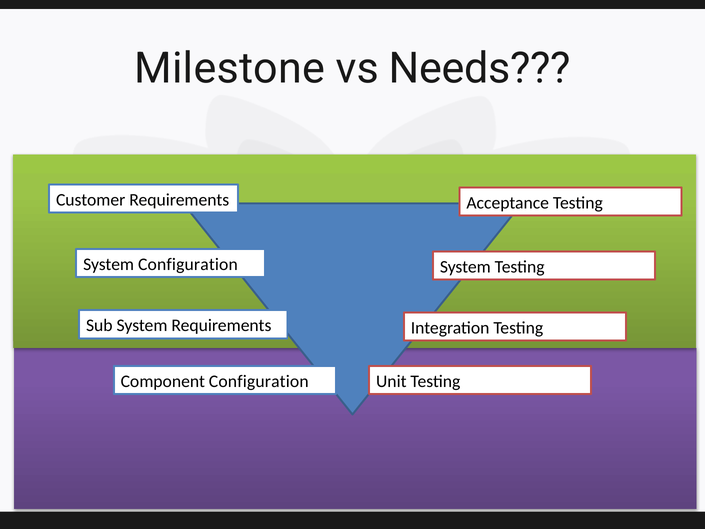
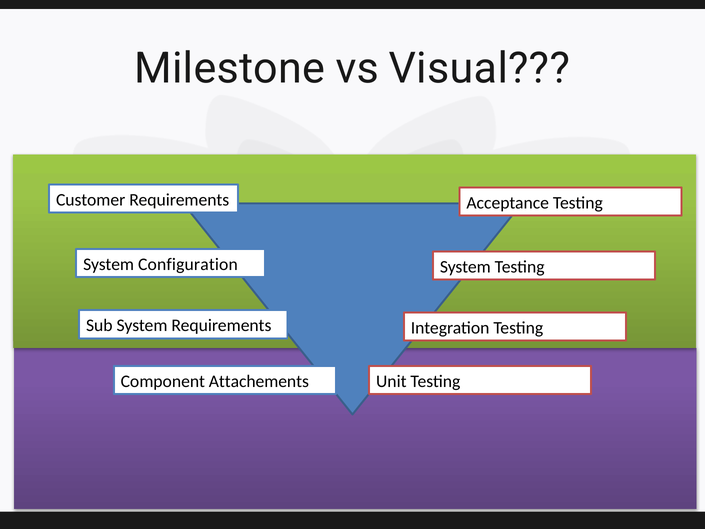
Needs: Needs -> Visual
Component Configuration: Configuration -> Attachements
